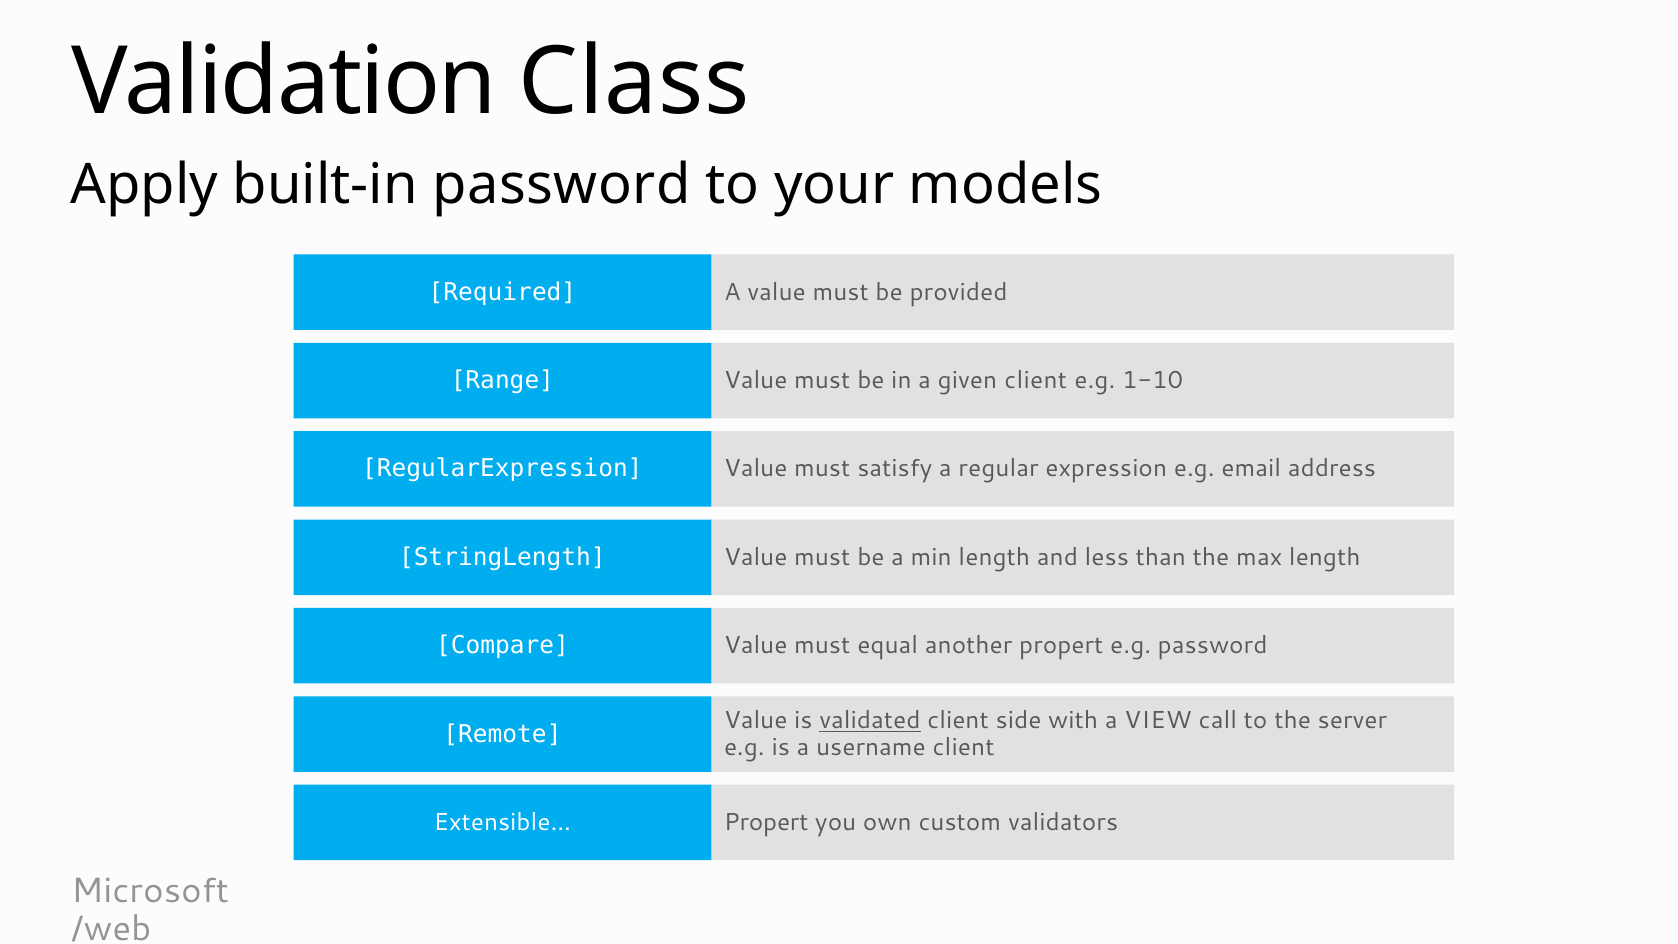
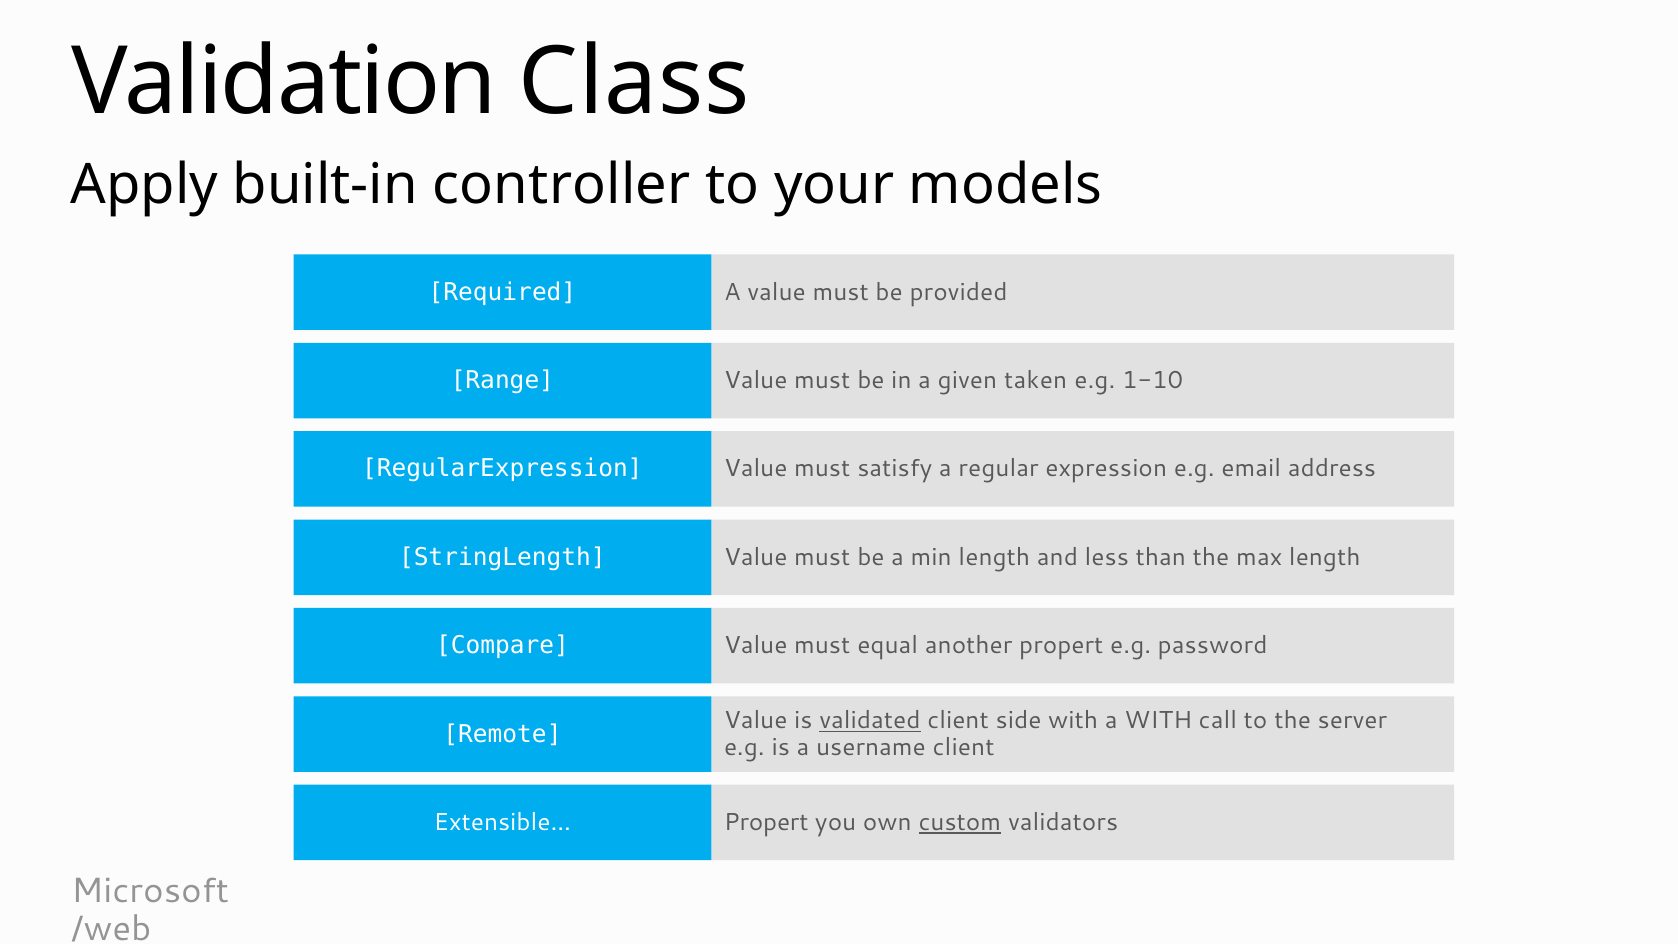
built-in password: password -> controller
given client: client -> taken
a VIEW: VIEW -> WITH
custom underline: none -> present
